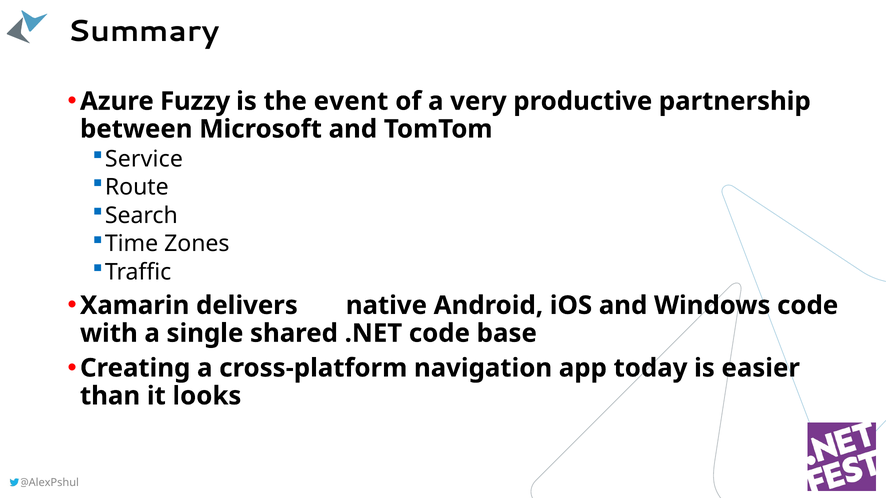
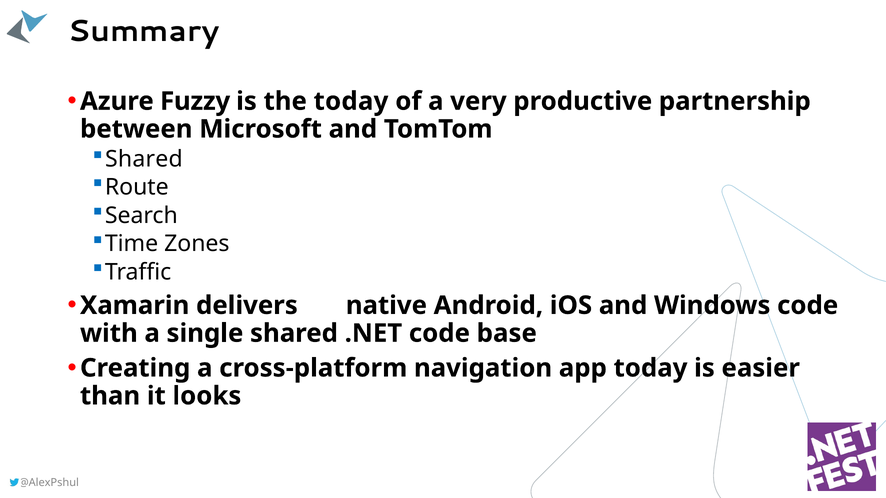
the event: event -> today
Service at (144, 159): Service -> Shared
